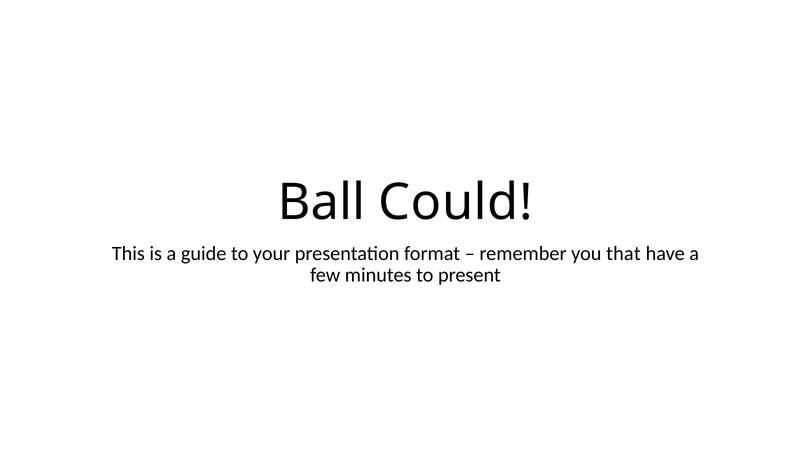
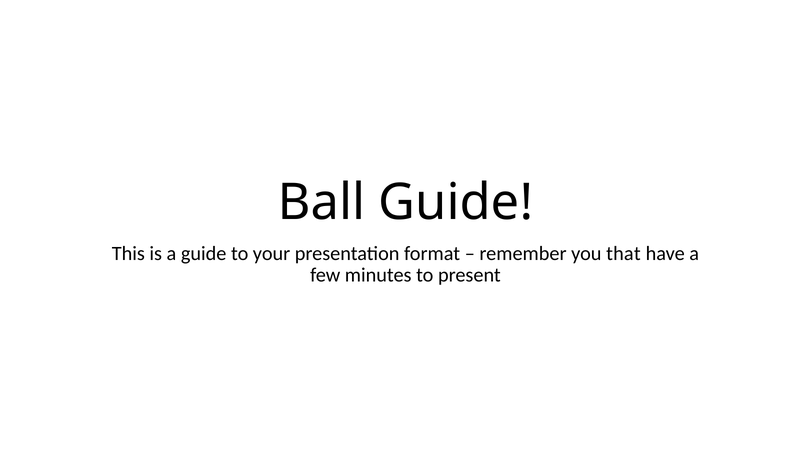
Ball Could: Could -> Guide
